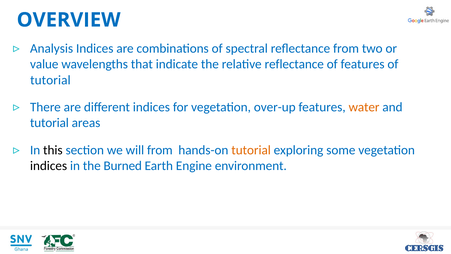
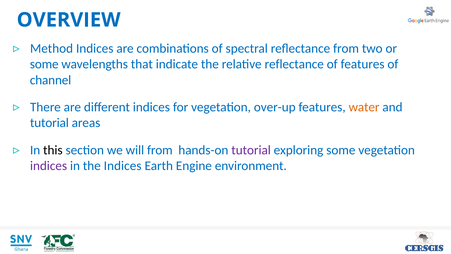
Analysis: Analysis -> Method
value at (44, 64): value -> some
tutorial at (50, 80): tutorial -> channel
tutorial at (251, 150) colour: orange -> purple
indices at (49, 166) colour: black -> purple
the Burned: Burned -> Indices
